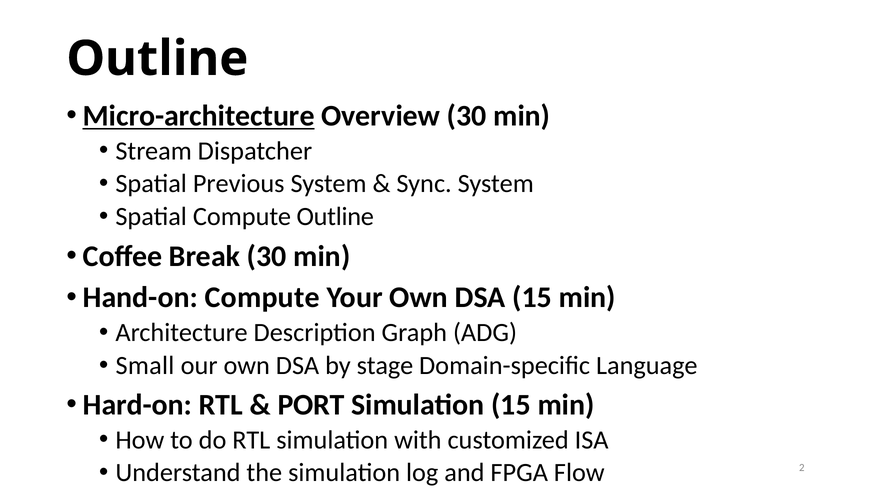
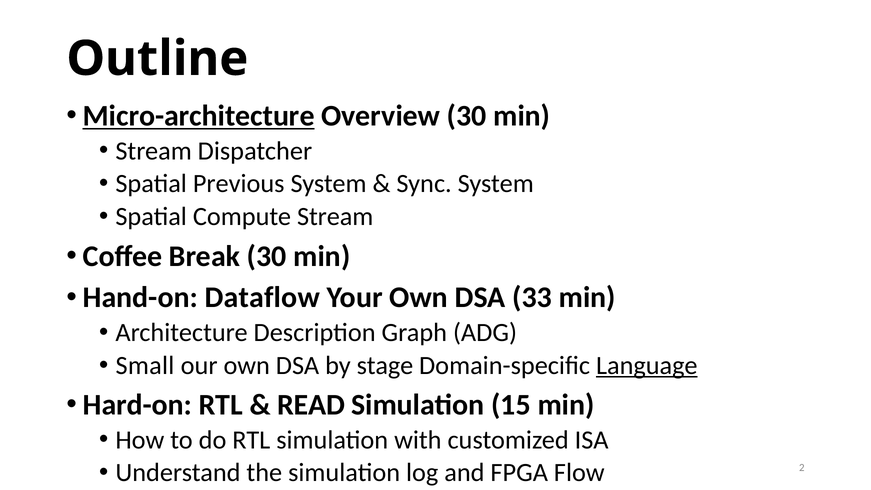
Compute Outline: Outline -> Stream
Hand-on Compute: Compute -> Dataflow
DSA 15: 15 -> 33
Language underline: none -> present
PORT: PORT -> READ
